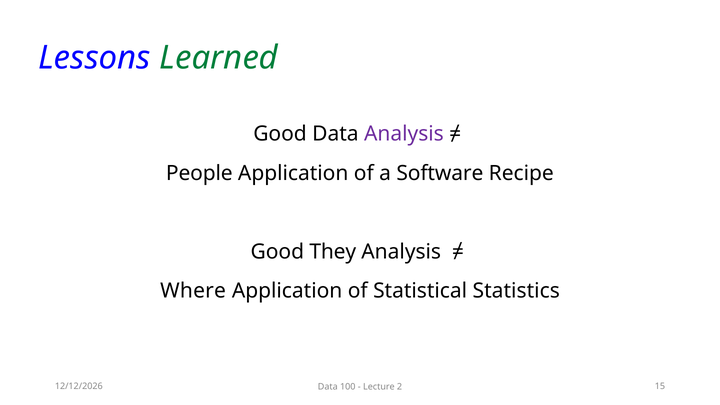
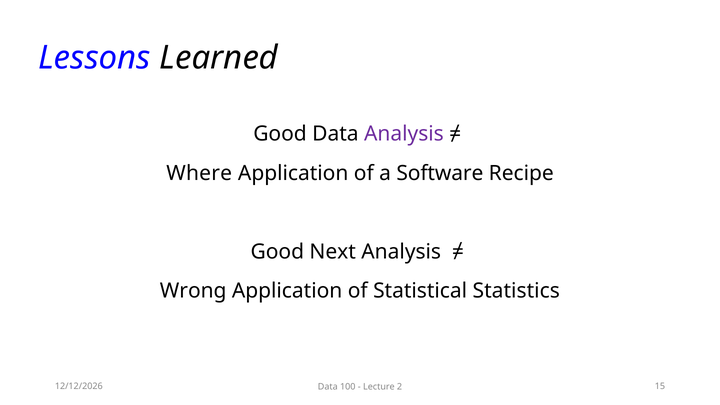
Learned colour: green -> black
People: People -> Where
They: They -> Next
Where: Where -> Wrong
